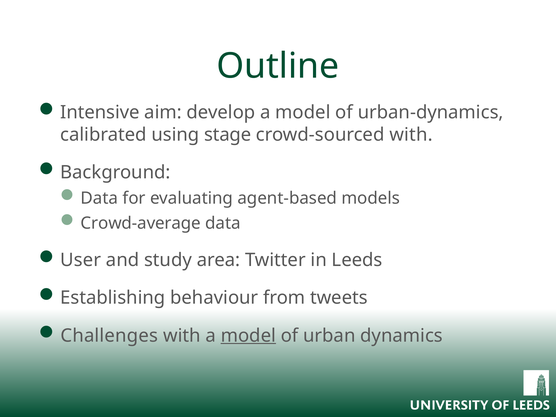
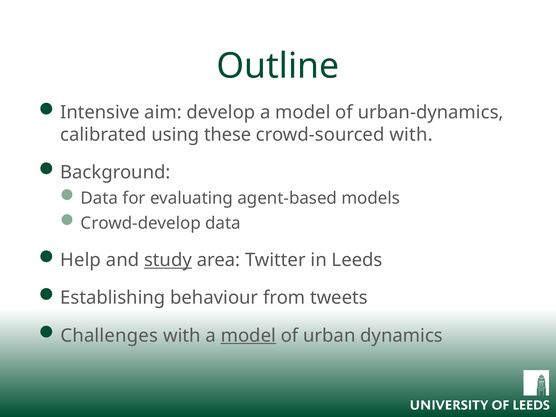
stage: stage -> these
Crowd-average: Crowd-average -> Crowd-develop
User: User -> Help
study underline: none -> present
